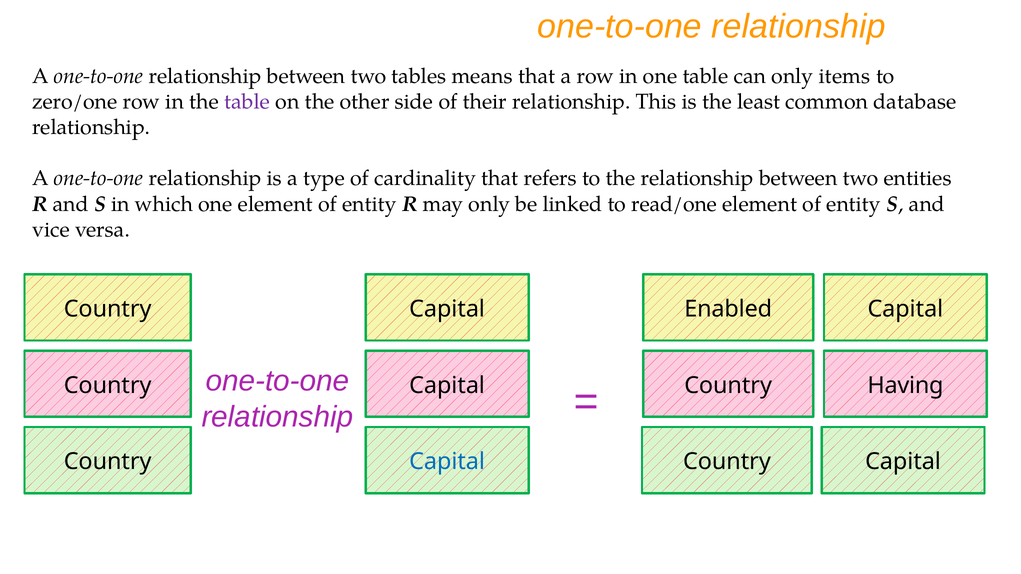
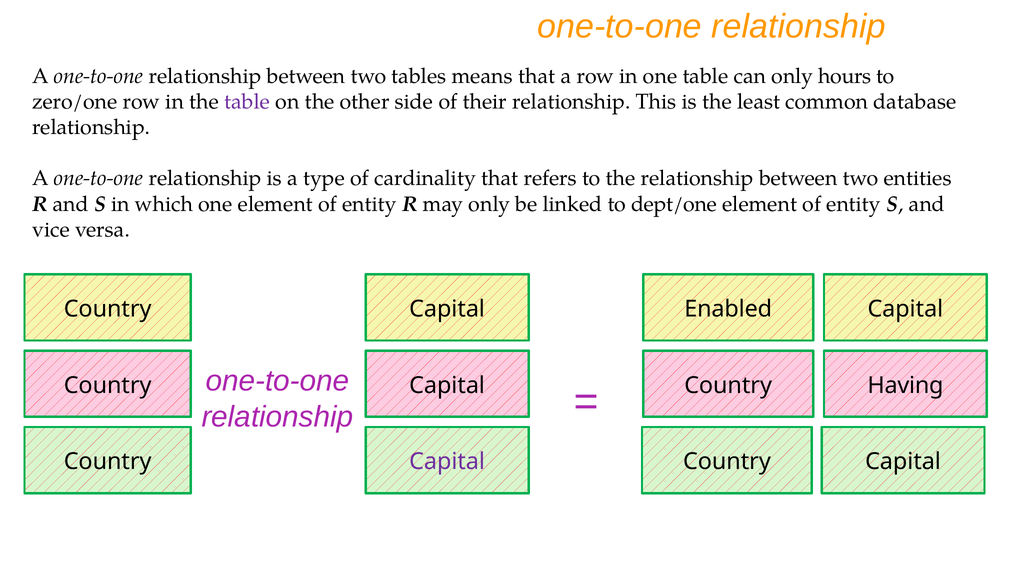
items: items -> hours
read/one: read/one -> dept/one
Capital at (447, 462) colour: blue -> purple
